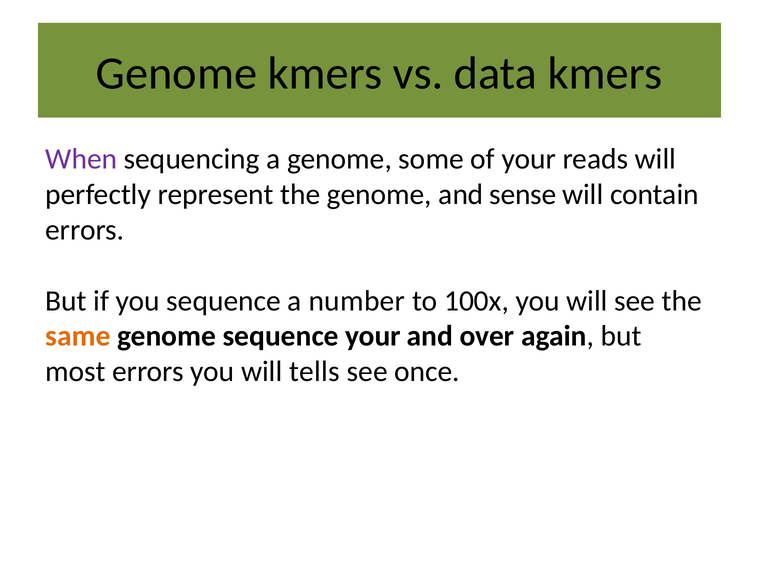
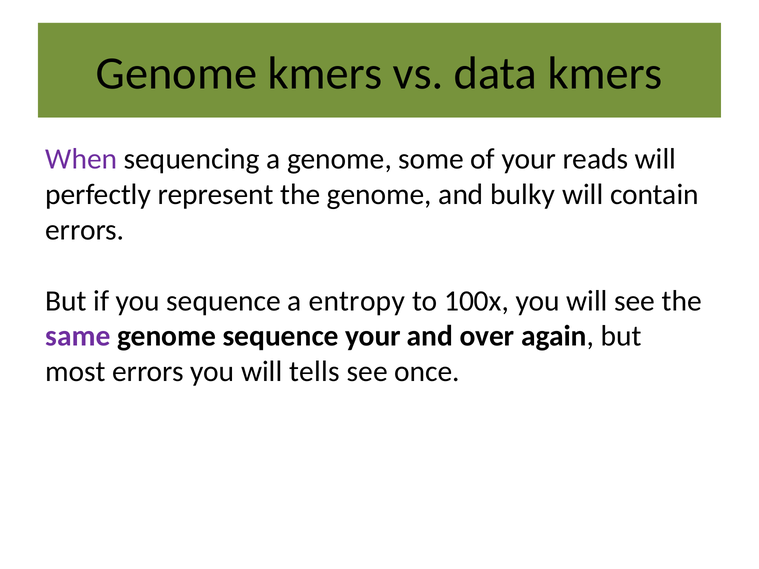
sense: sense -> bulky
number: number -> entropy
same colour: orange -> purple
